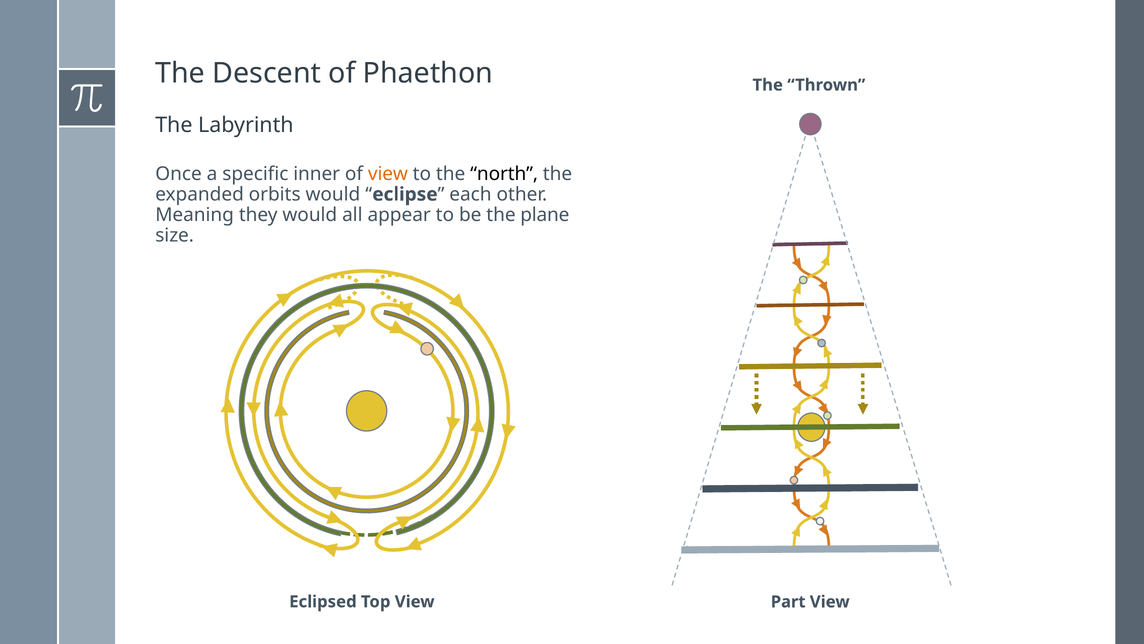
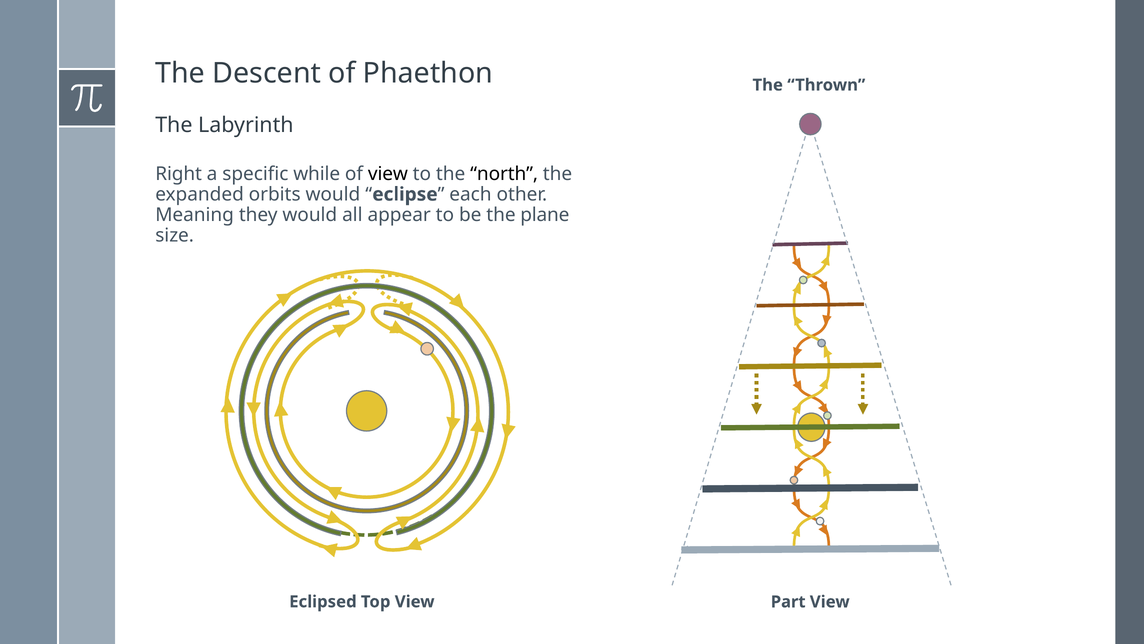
Once: Once -> Right
inner: inner -> while
view at (388, 174) colour: orange -> black
